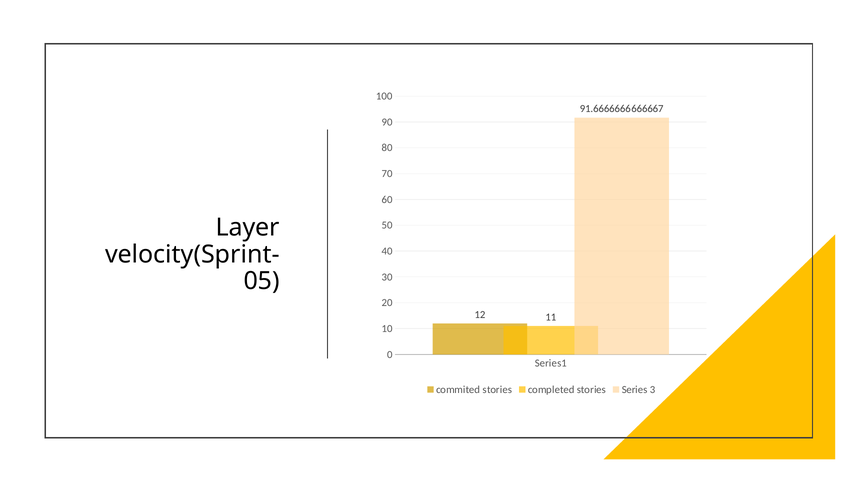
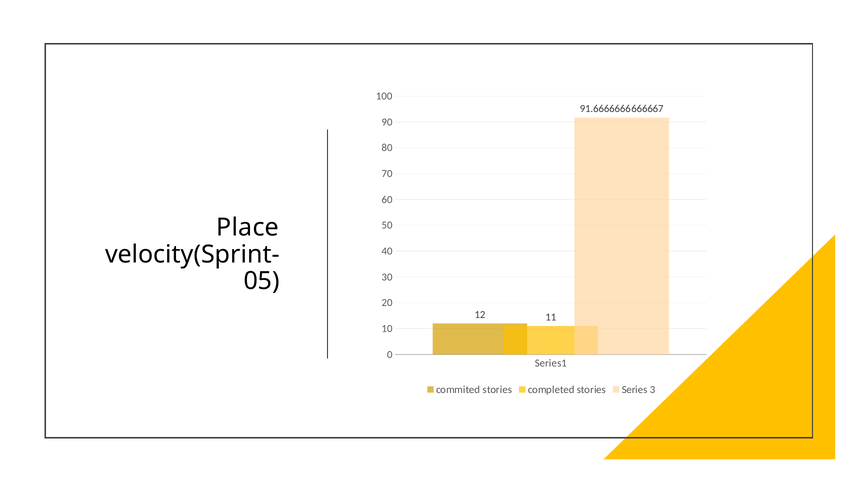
Layer: Layer -> Place
